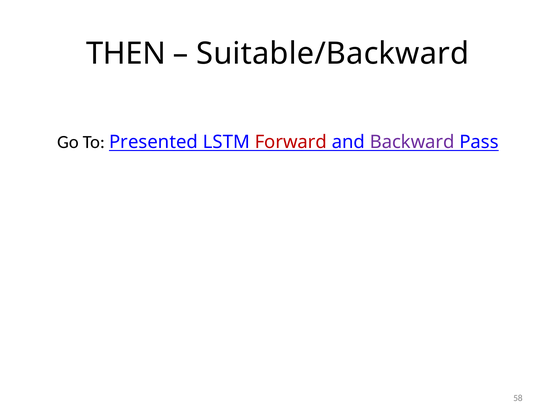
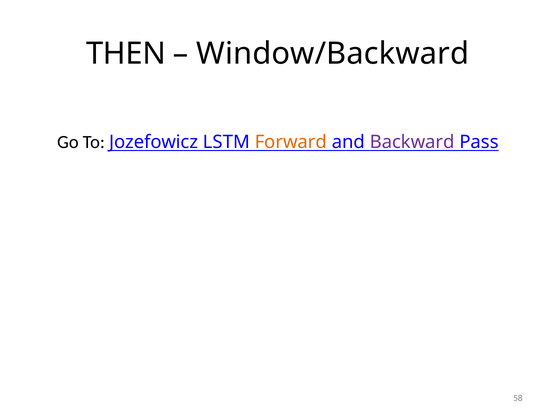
Suitable/Backward: Suitable/Backward -> Window/Backward
Presented: Presented -> Jozefowicz
Forward colour: red -> orange
